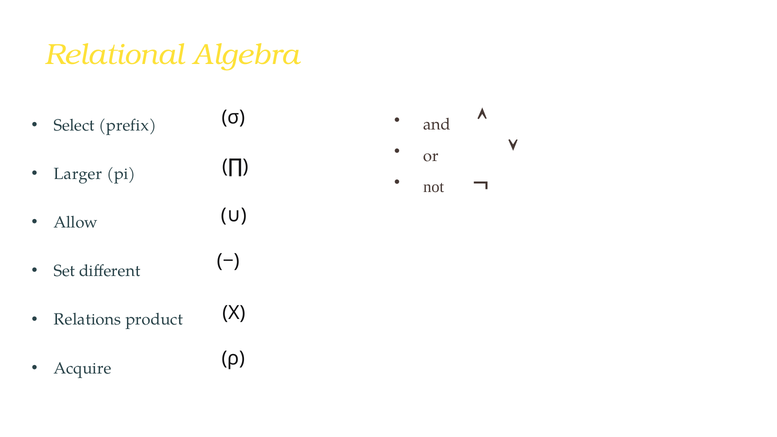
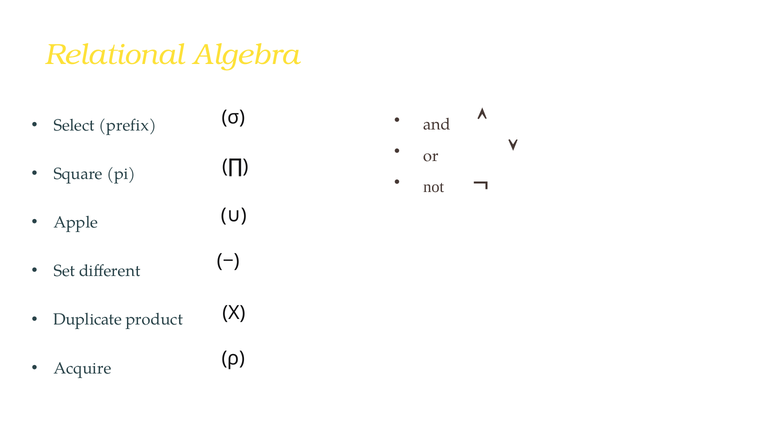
Larger: Larger -> Square
Allow: Allow -> Apple
Relations: Relations -> Duplicate
